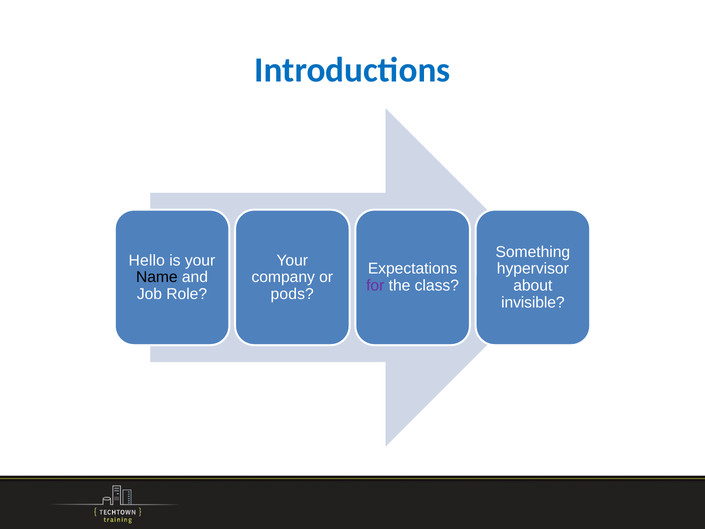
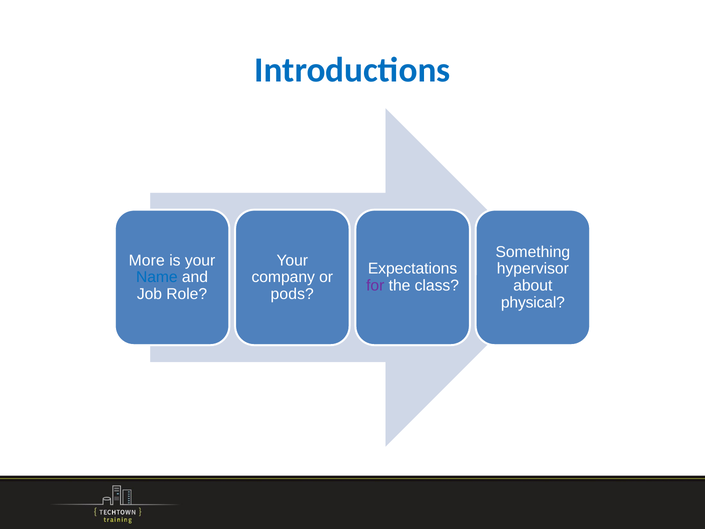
Hello: Hello -> More
Name colour: black -> blue
invisible: invisible -> physical
